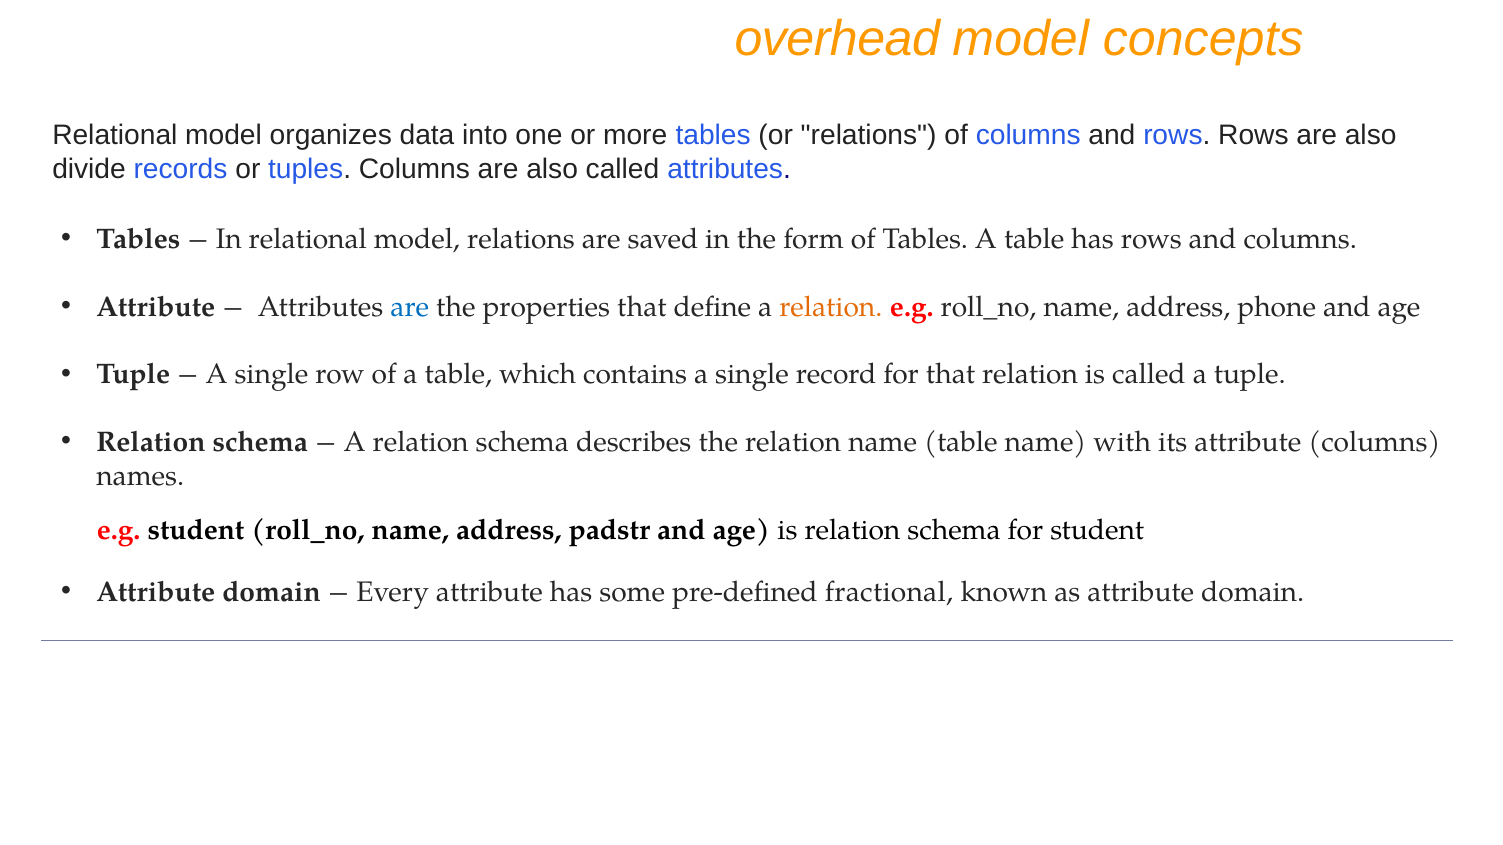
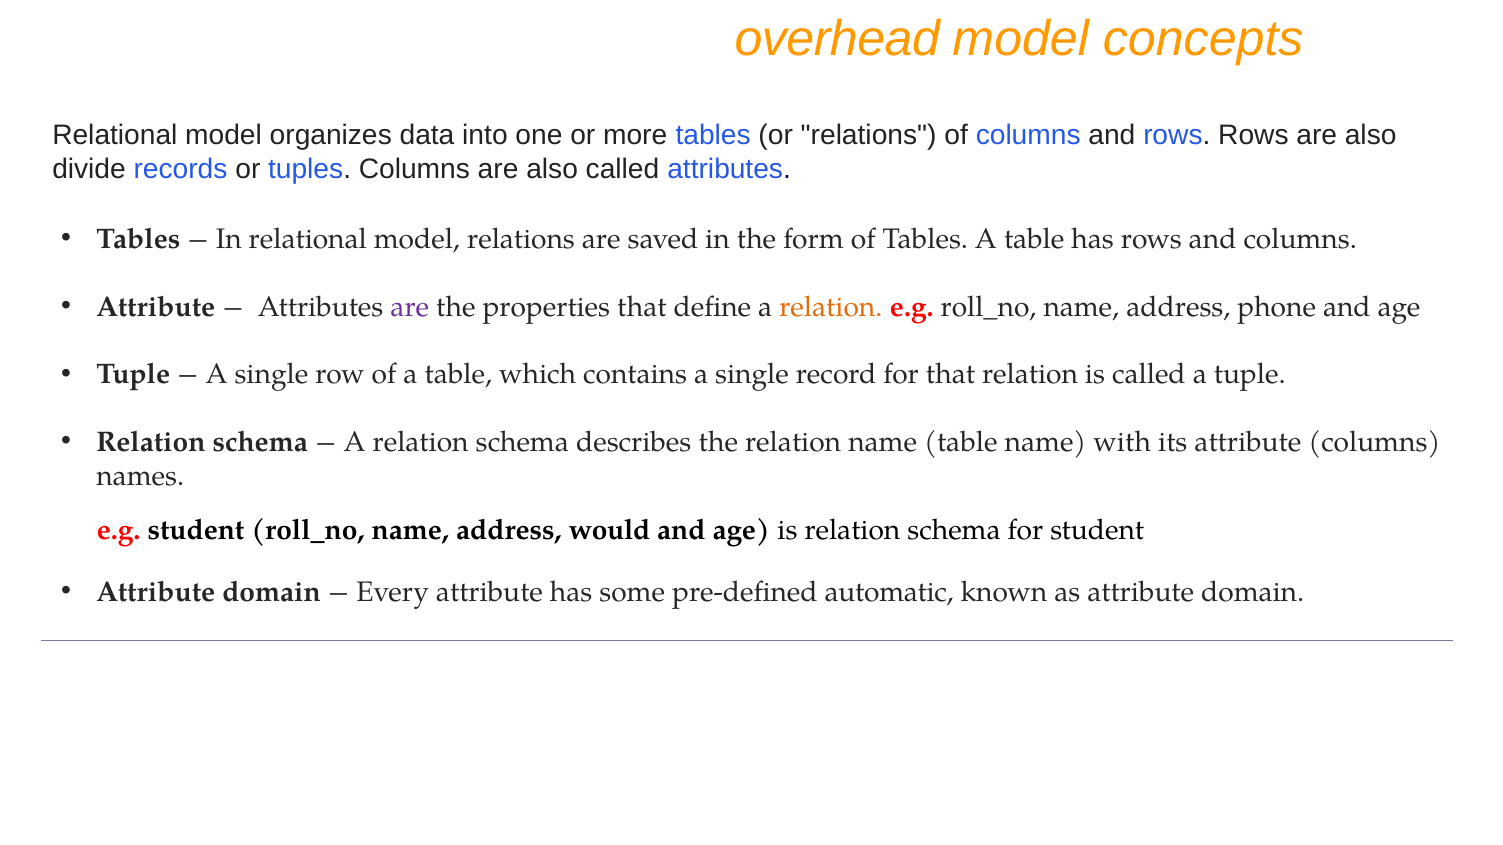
are at (410, 307) colour: blue -> purple
padstr: padstr -> would
fractional: fractional -> automatic
